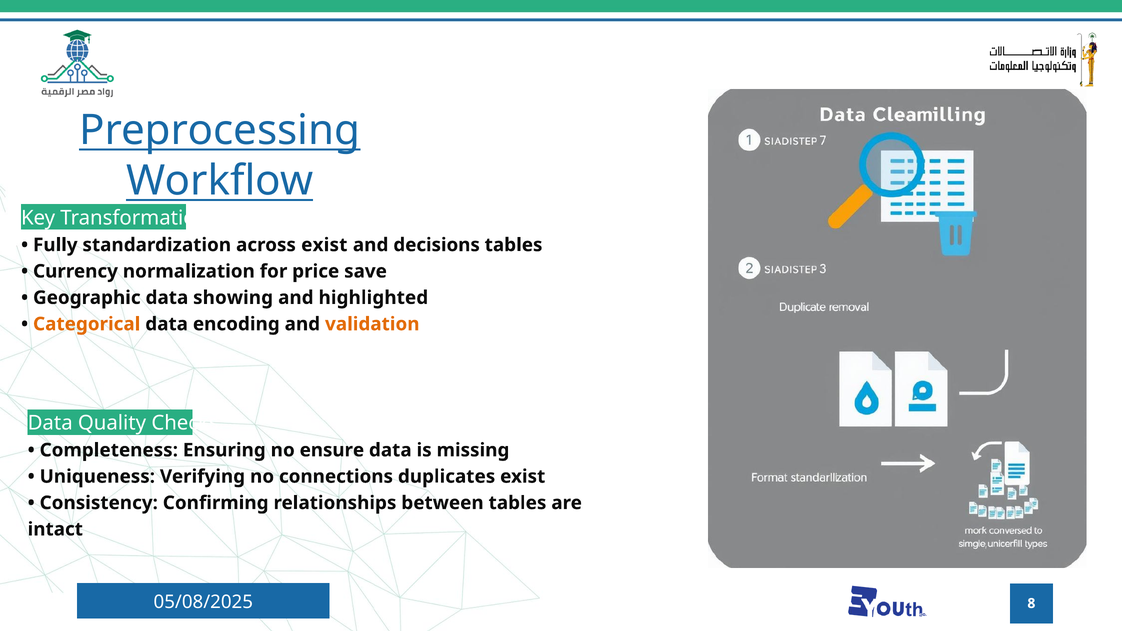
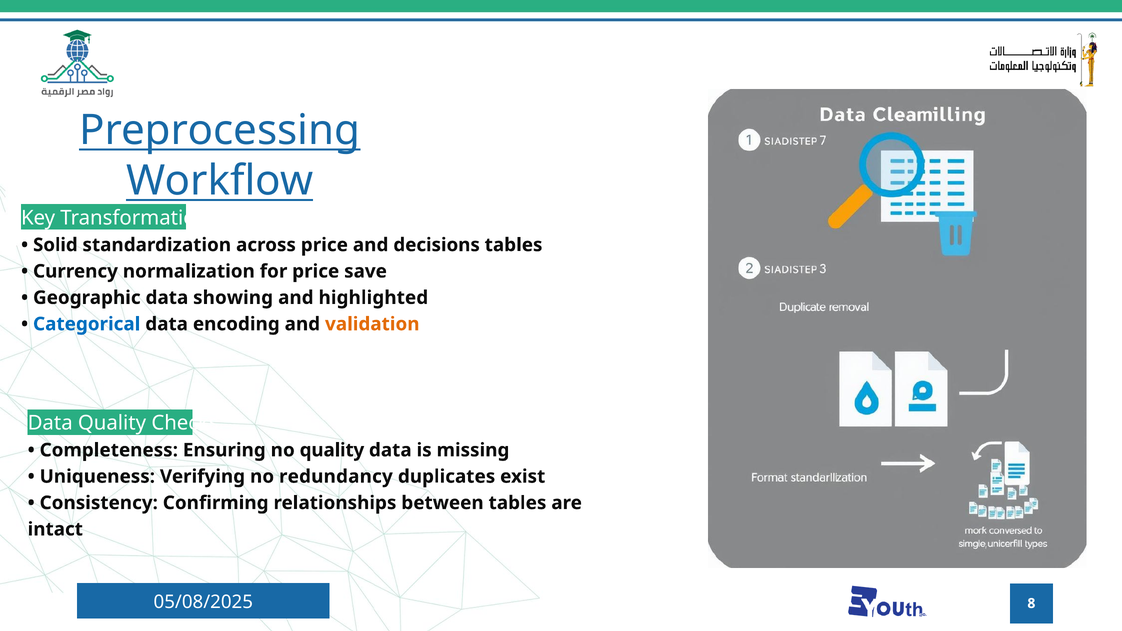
Fully: Fully -> Solid
across exist: exist -> price
Categorical colour: orange -> blue
no ensure: ensure -> quality
connections: connections -> redundancy
